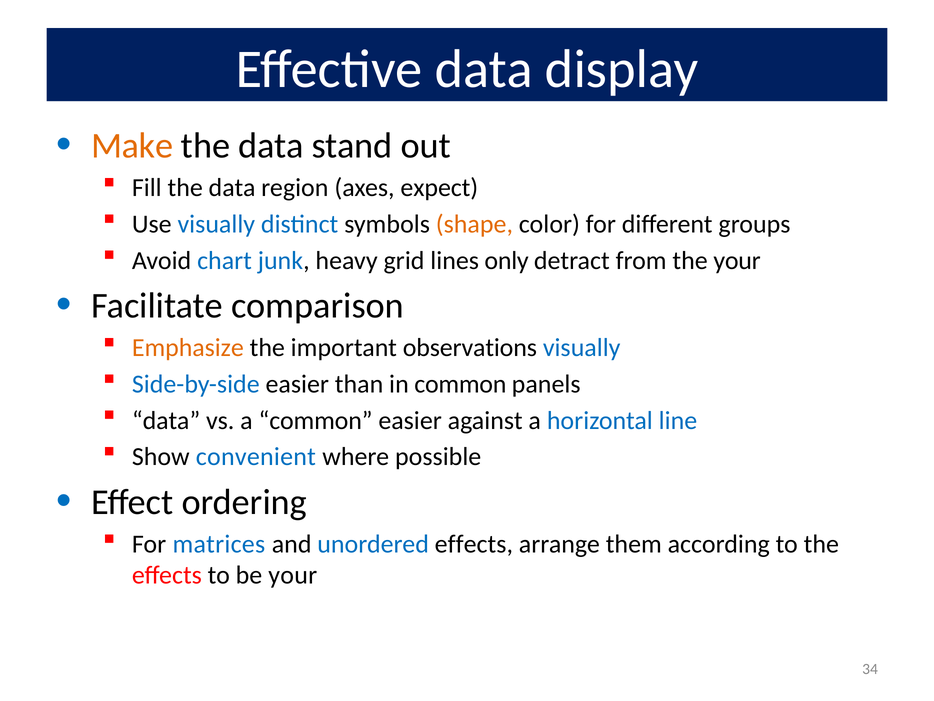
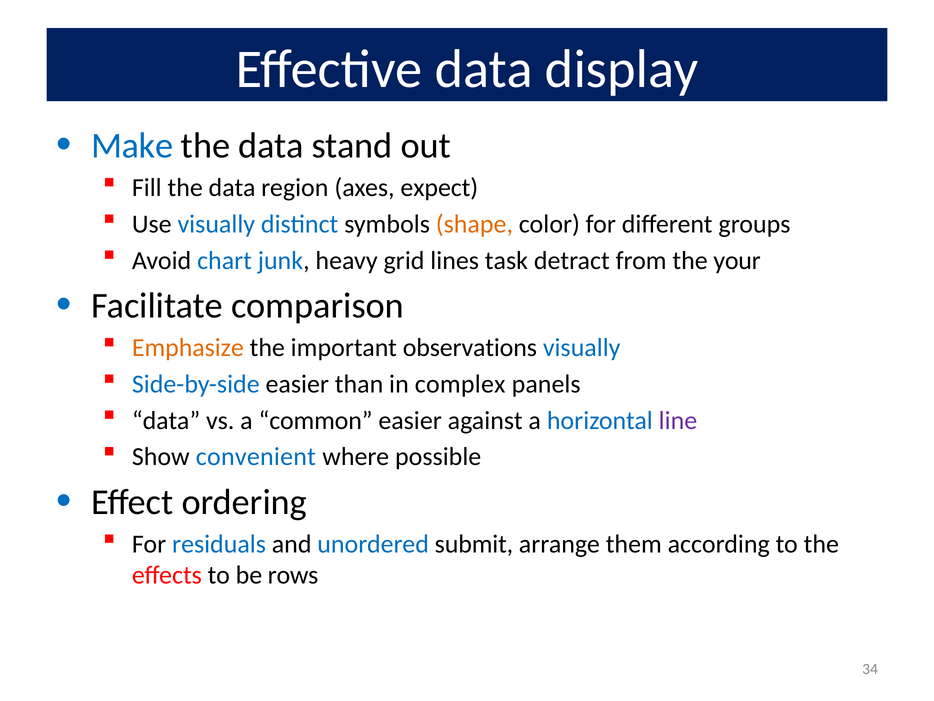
Make colour: orange -> blue
only: only -> task
in common: common -> complex
line colour: blue -> purple
matrices: matrices -> residuals
unordered effects: effects -> submit
be your: your -> rows
